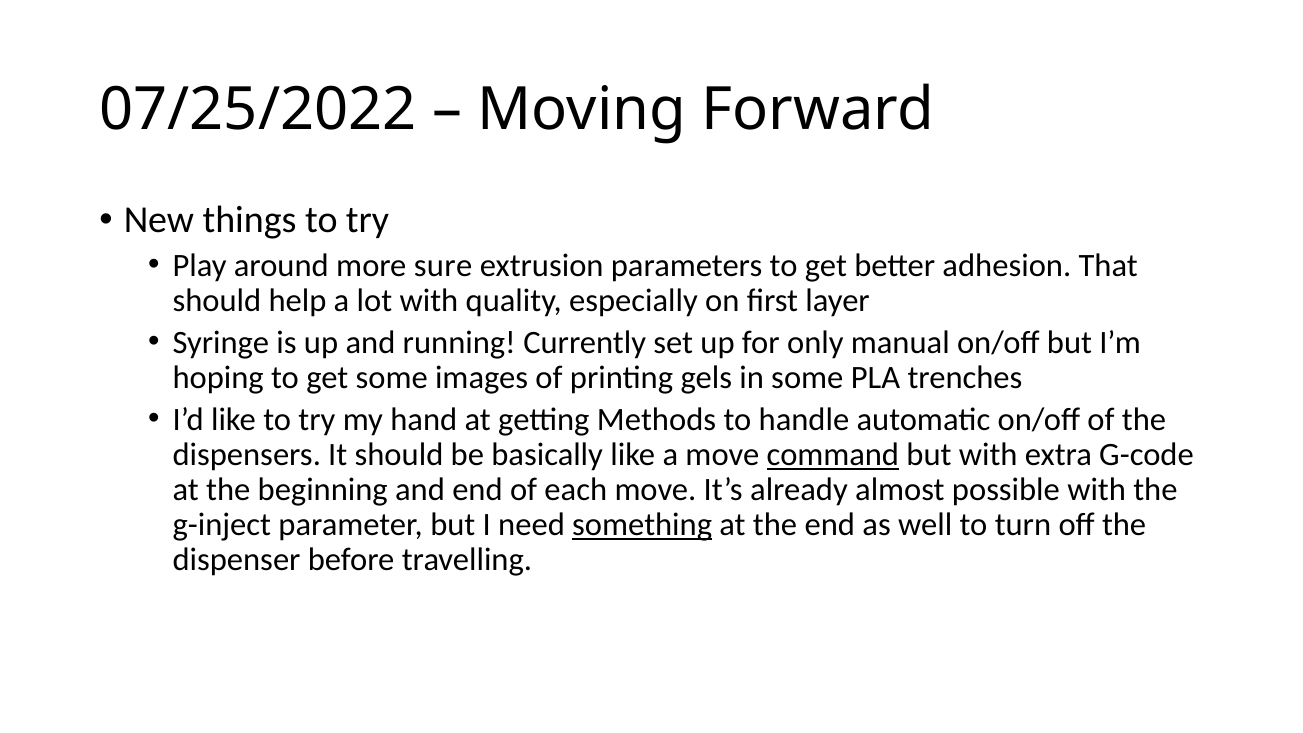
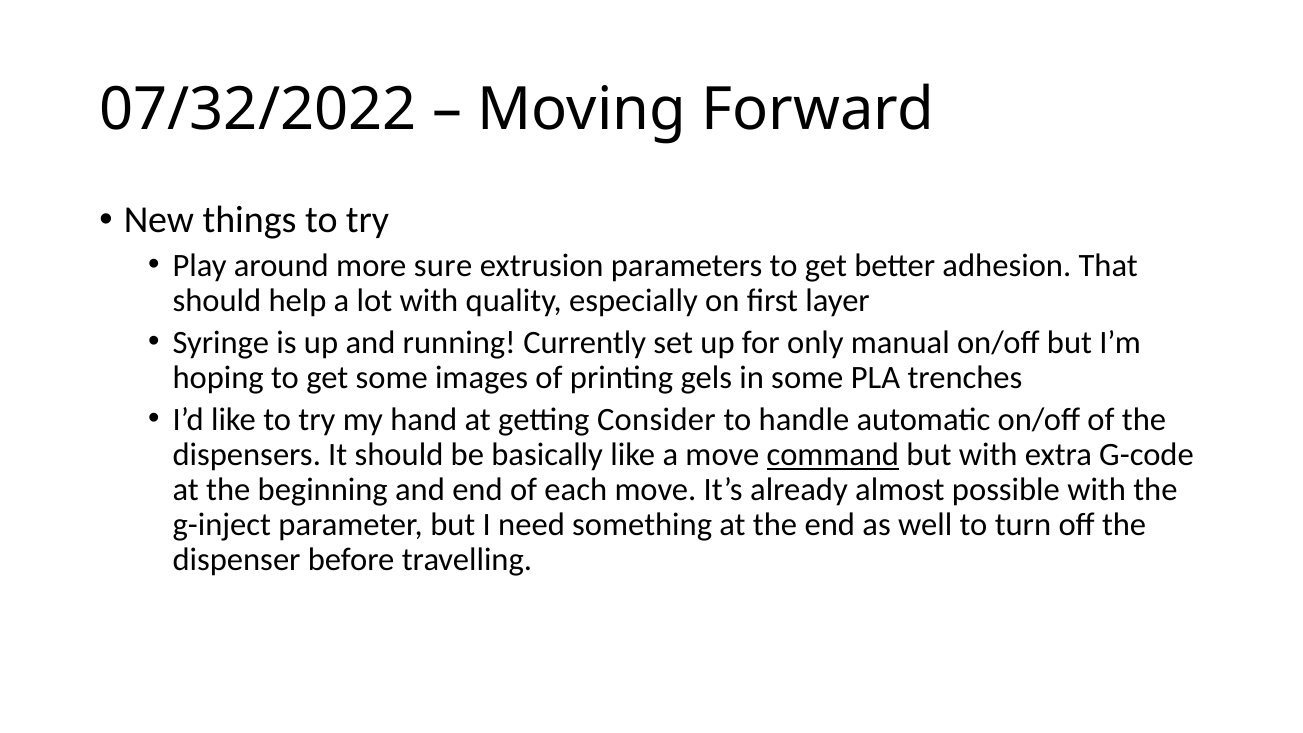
07/25/2022: 07/25/2022 -> 07/32/2022
Methods: Methods -> Consider
something underline: present -> none
